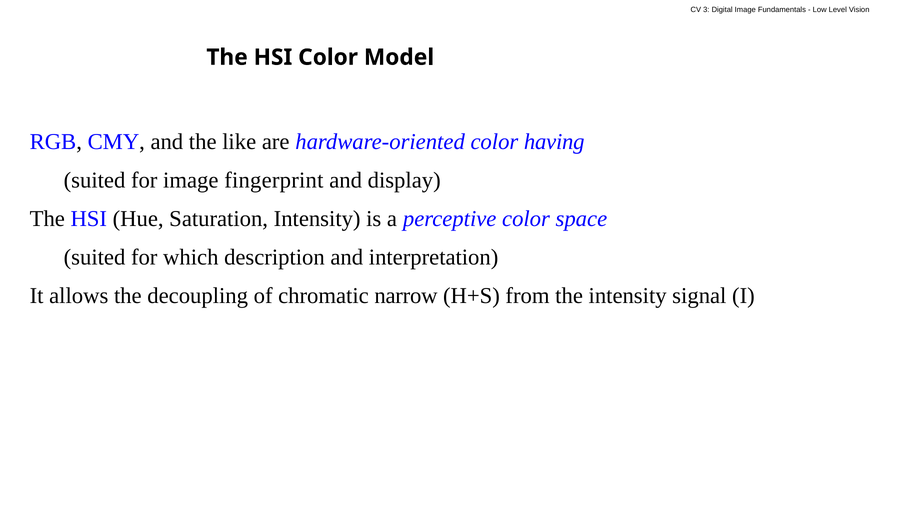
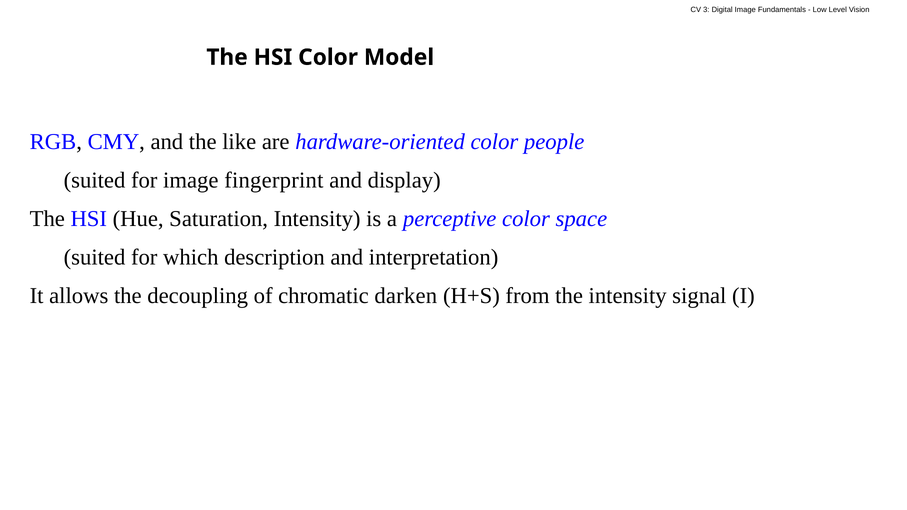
having: having -> people
narrow: narrow -> darken
